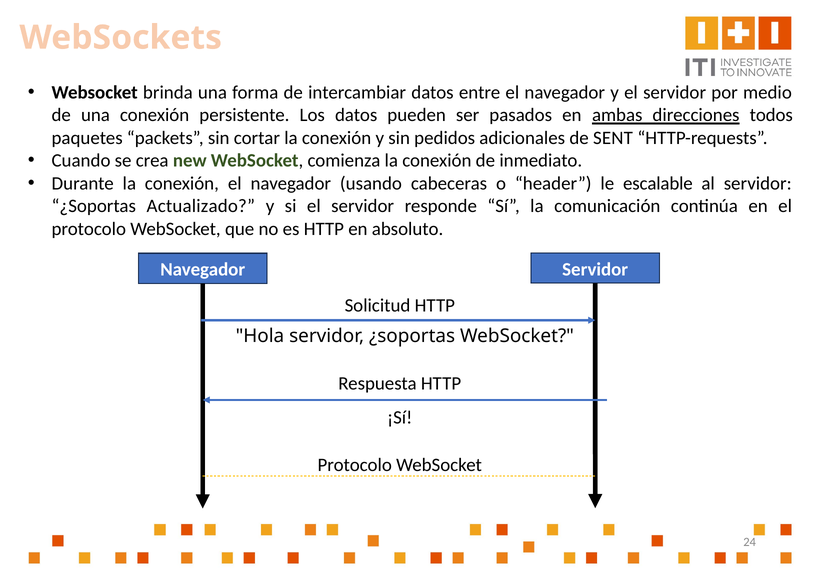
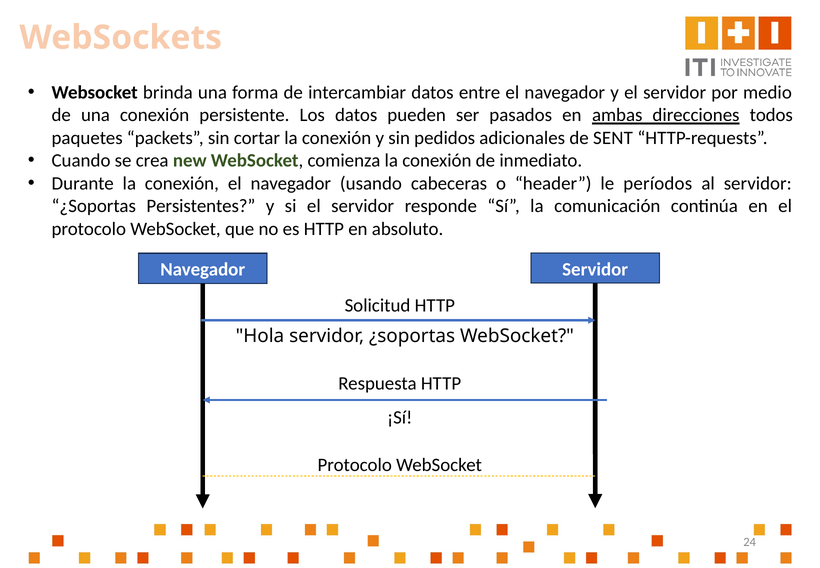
escalable: escalable -> períodos
Actualizado: Actualizado -> Persistentes
